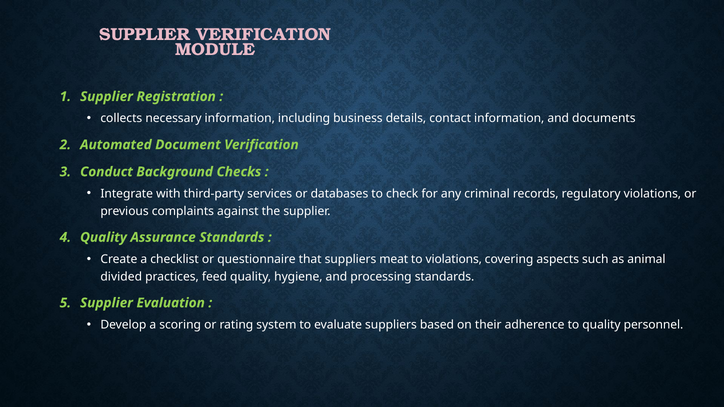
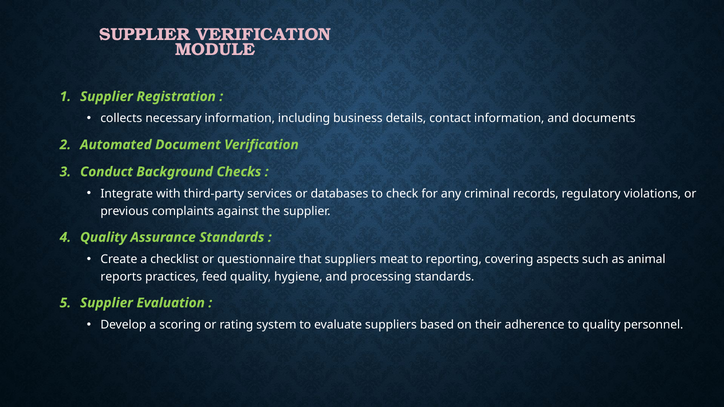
to violations: violations -> reporting
divided: divided -> reports
